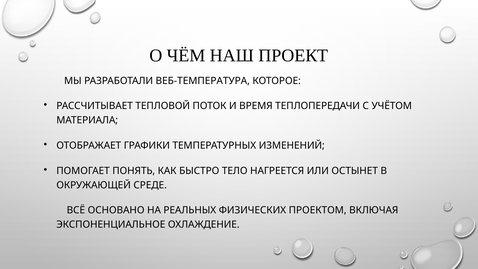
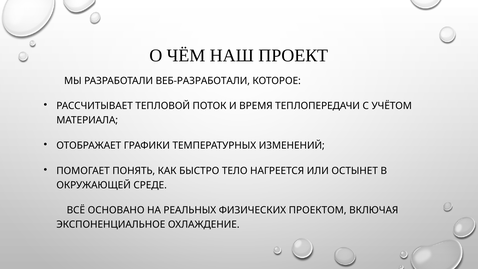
ВЕБ-ТЕМПЕРАТУРА: ВЕБ-ТЕМПЕРАТУРА -> ВЕБ-РАЗРАБОТАЛИ
